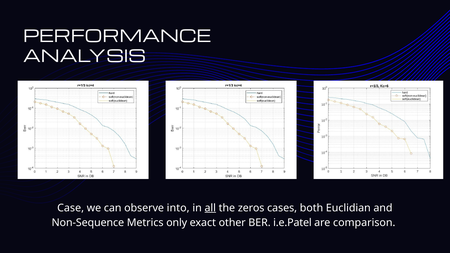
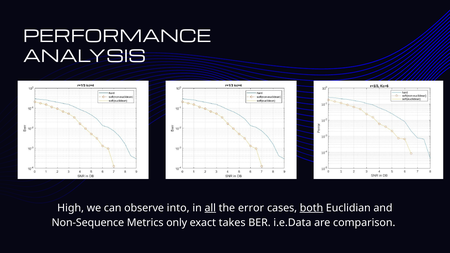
Case: Case -> High
zeros: zeros -> error
both underline: none -> present
other: other -> takes
i.e.Patel: i.e.Patel -> i.e.Data
